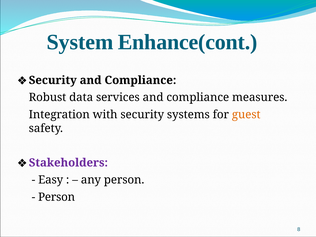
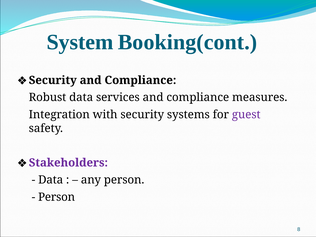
Enhance(cont: Enhance(cont -> Booking(cont
guest colour: orange -> purple
Easy at (51, 180): Easy -> Data
